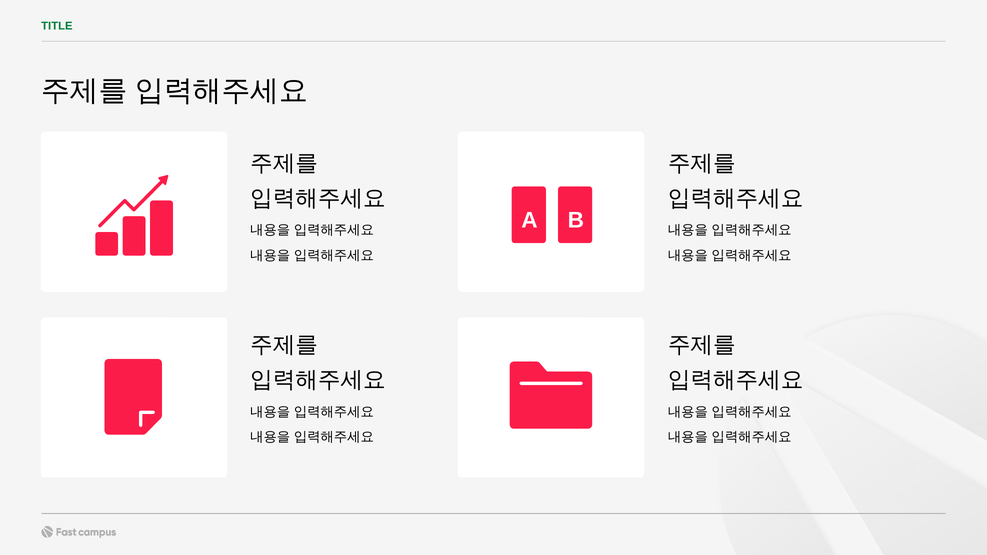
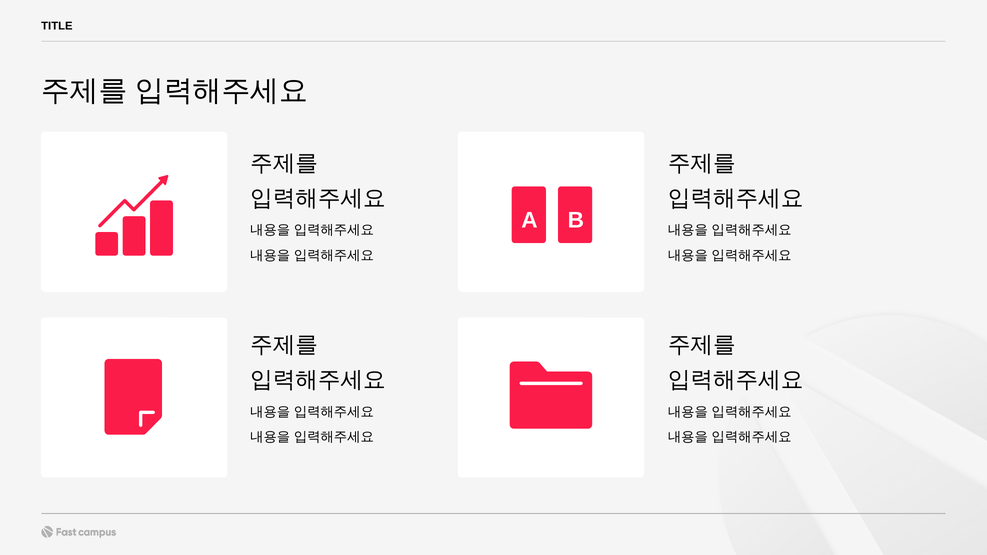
TITLE colour: green -> black
